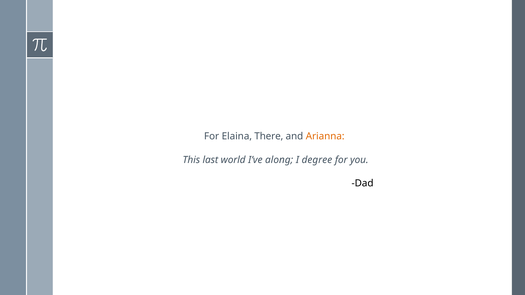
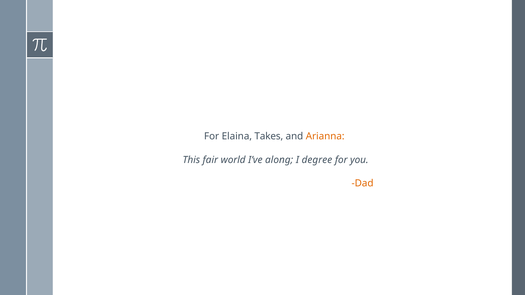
There: There -> Takes
last: last -> fair
Dad colour: black -> orange
